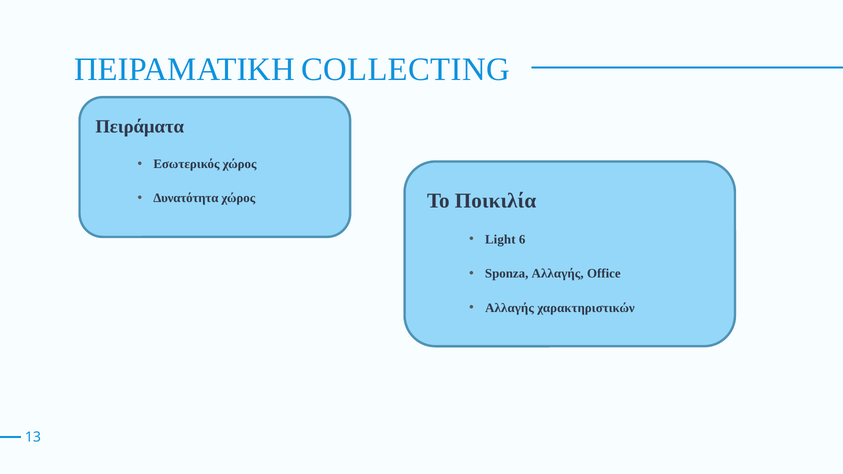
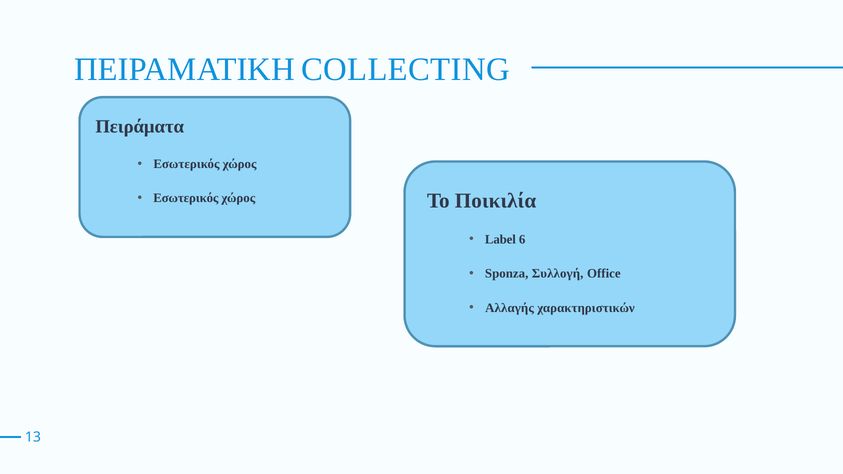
Δυνατότητα at (186, 198): Δυνατότητα -> Εσωτερικός
Light: Light -> Label
Sponza Αλλαγής: Αλλαγής -> Συλλογή
